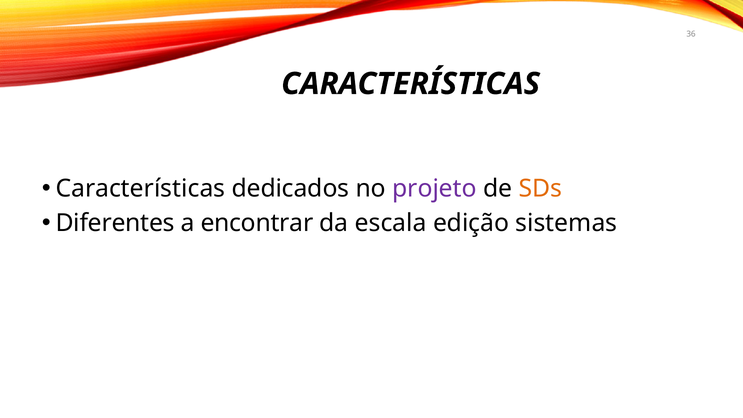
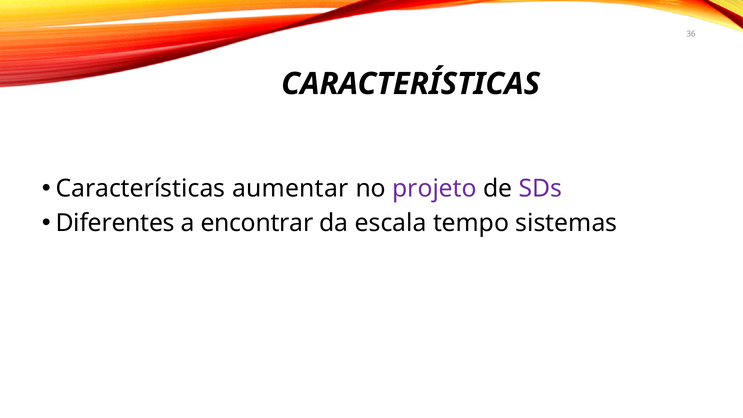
dedicados: dedicados -> aumentar
SDs colour: orange -> purple
edição: edição -> tempo
